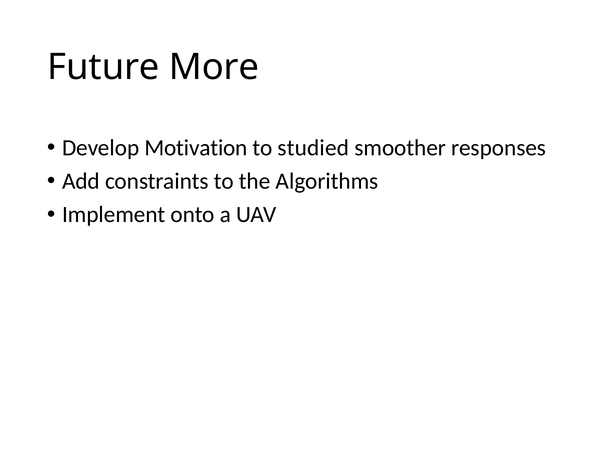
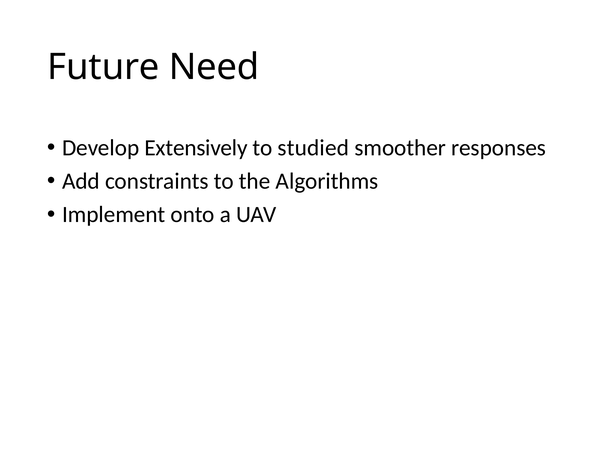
More: More -> Need
Motivation: Motivation -> Extensively
